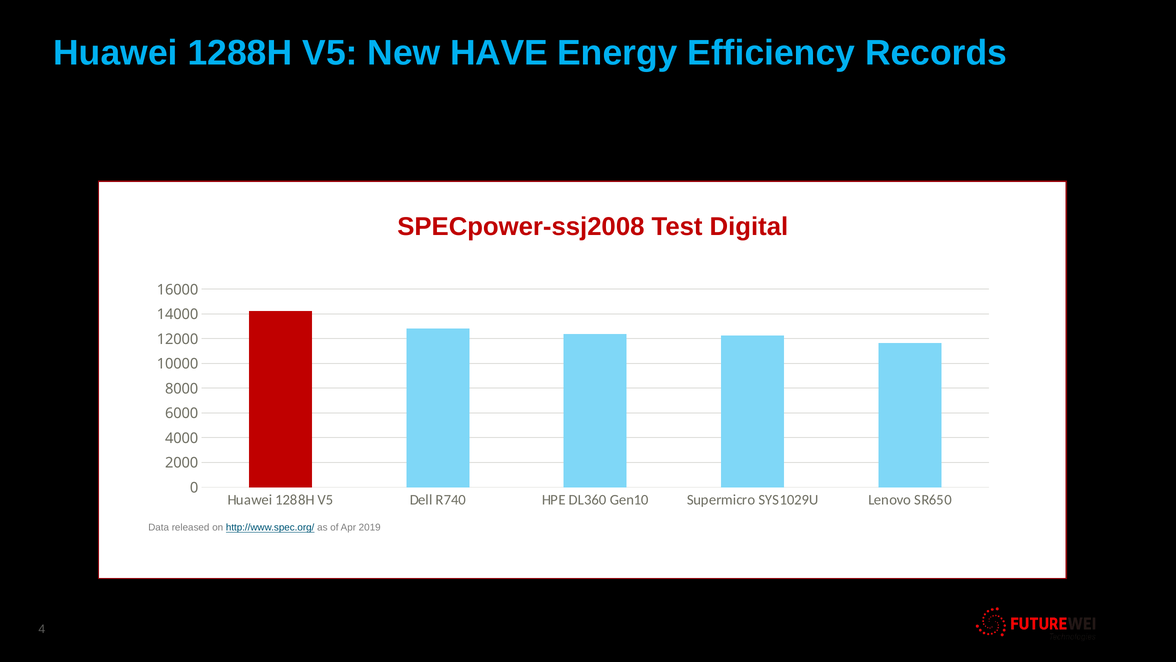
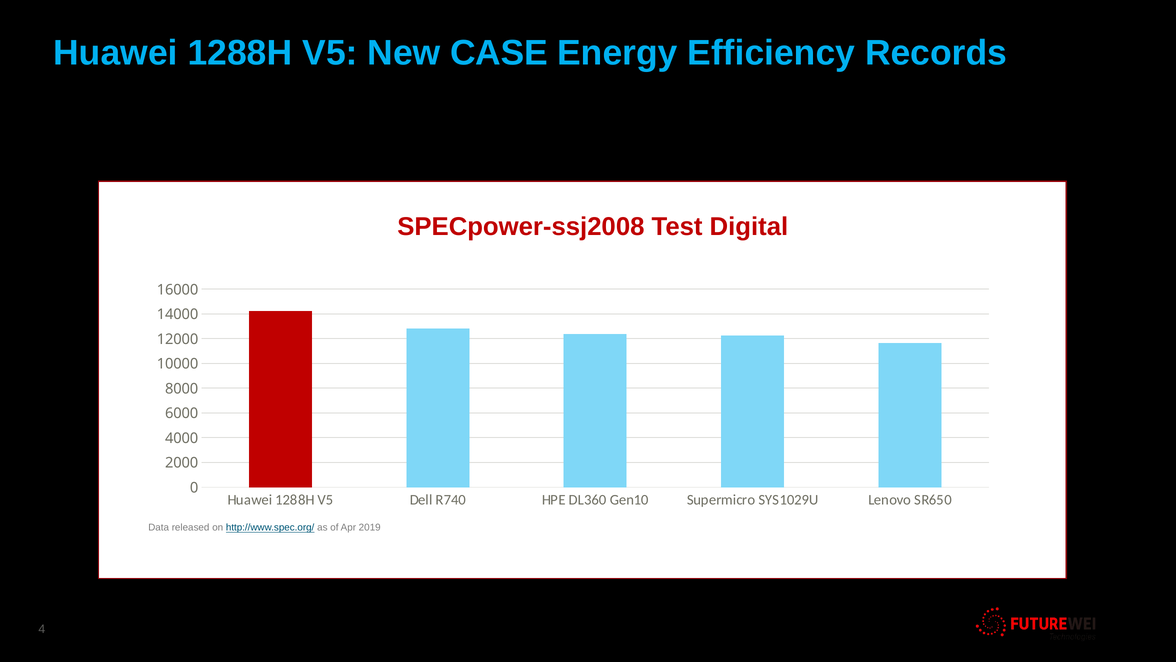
HAVE: HAVE -> CASE
